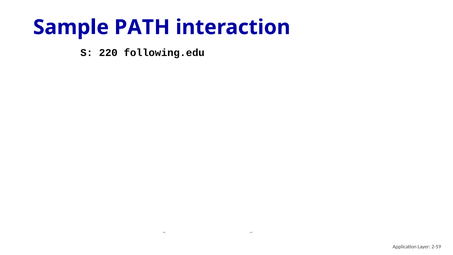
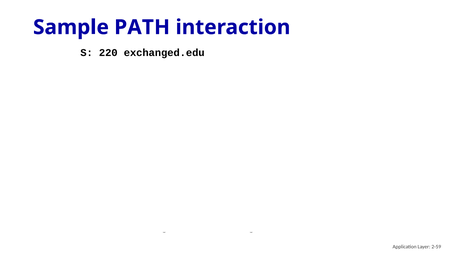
following.edu: following.edu -> exchanged.edu
